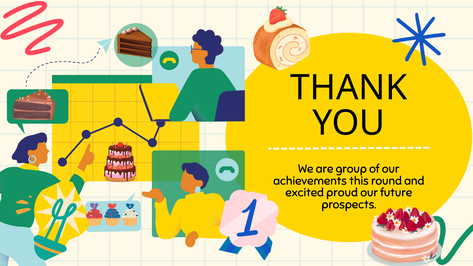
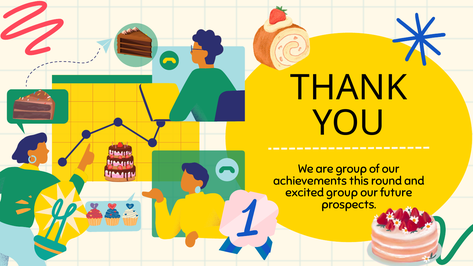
excited proud: proud -> group
